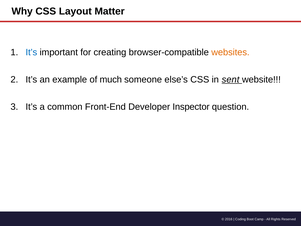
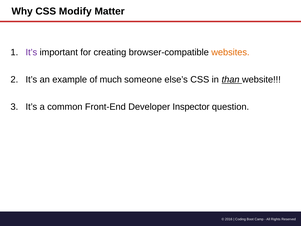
Layout: Layout -> Modify
It’s at (31, 52) colour: blue -> purple
sent: sent -> than
